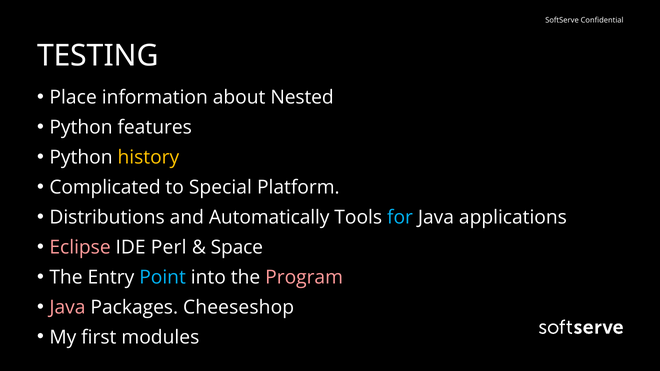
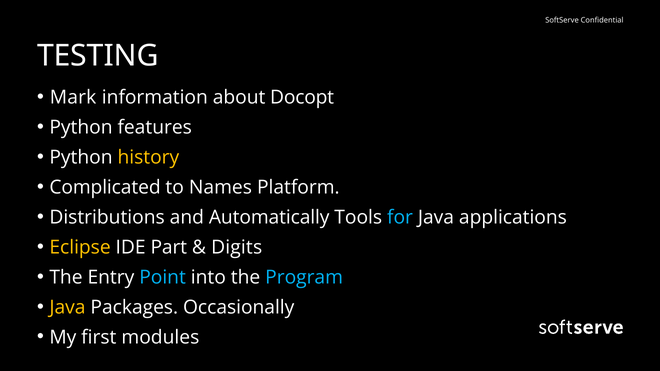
Place: Place -> Mark
Nested: Nested -> Docopt
Special: Special -> Names
Eclipse colour: pink -> yellow
Perl: Perl -> Part
Space: Space -> Digits
Program colour: pink -> light blue
Java at (67, 307) colour: pink -> yellow
Cheeseshop: Cheeseshop -> Occasionally
